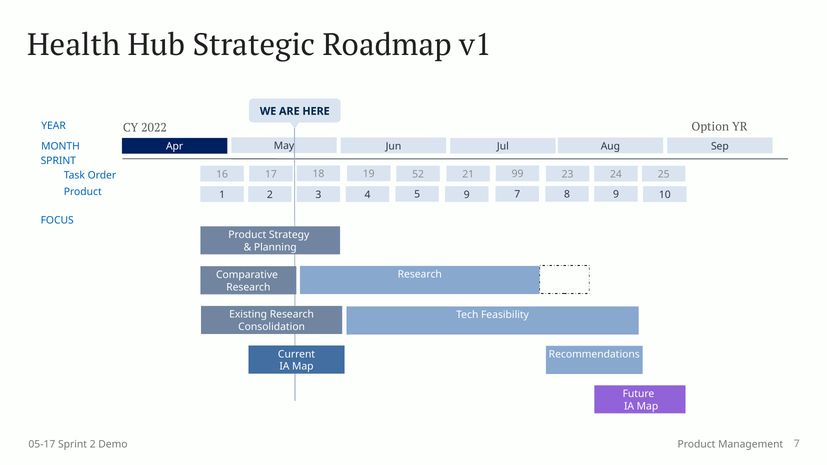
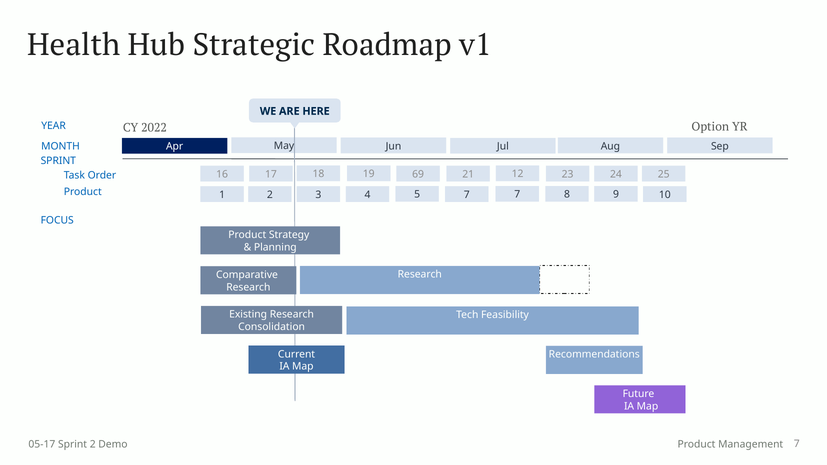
52: 52 -> 69
99: 99 -> 12
5 9: 9 -> 7
